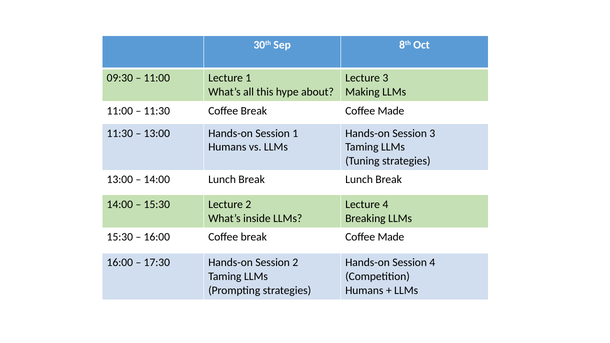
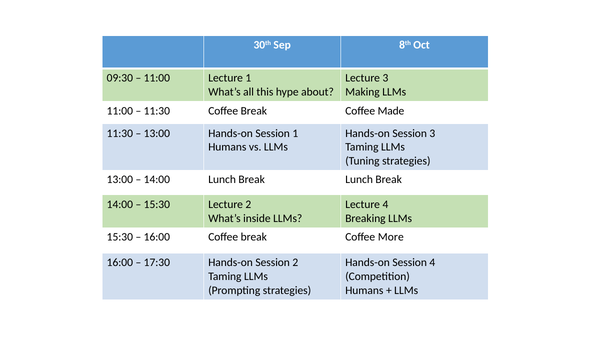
Made at (391, 237): Made -> More
